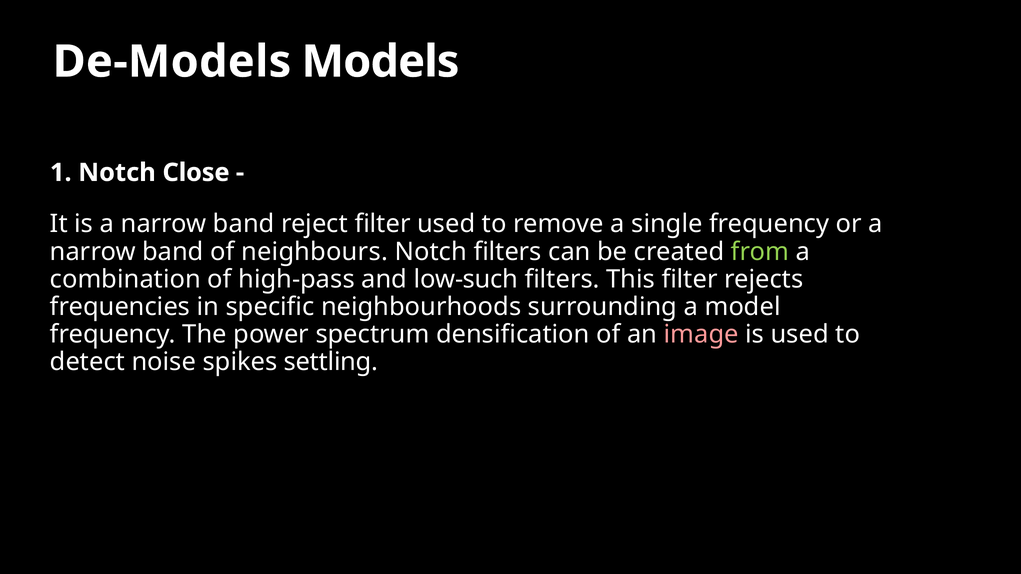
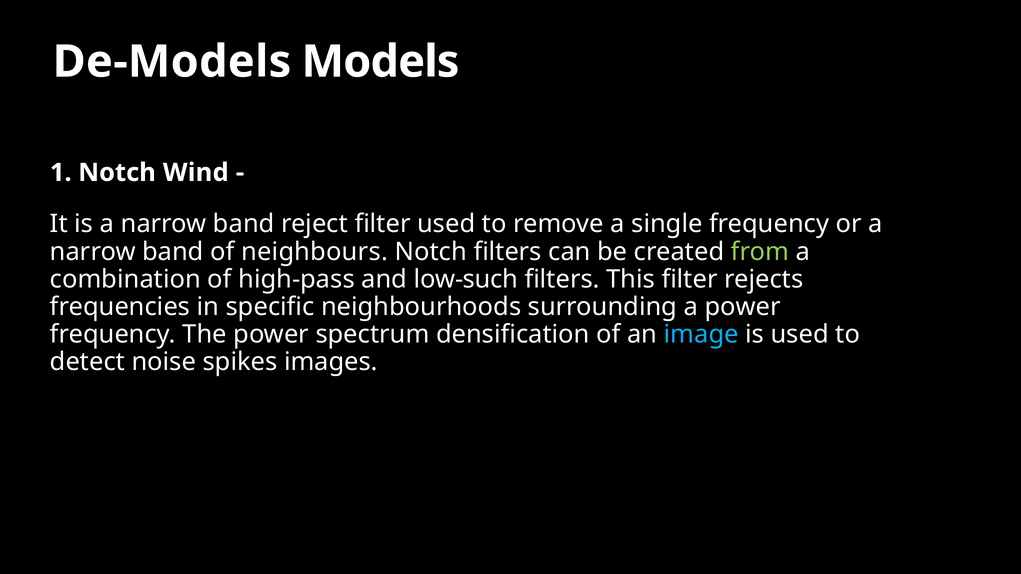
Close: Close -> Wind
a model: model -> power
image colour: pink -> light blue
settling: settling -> images
